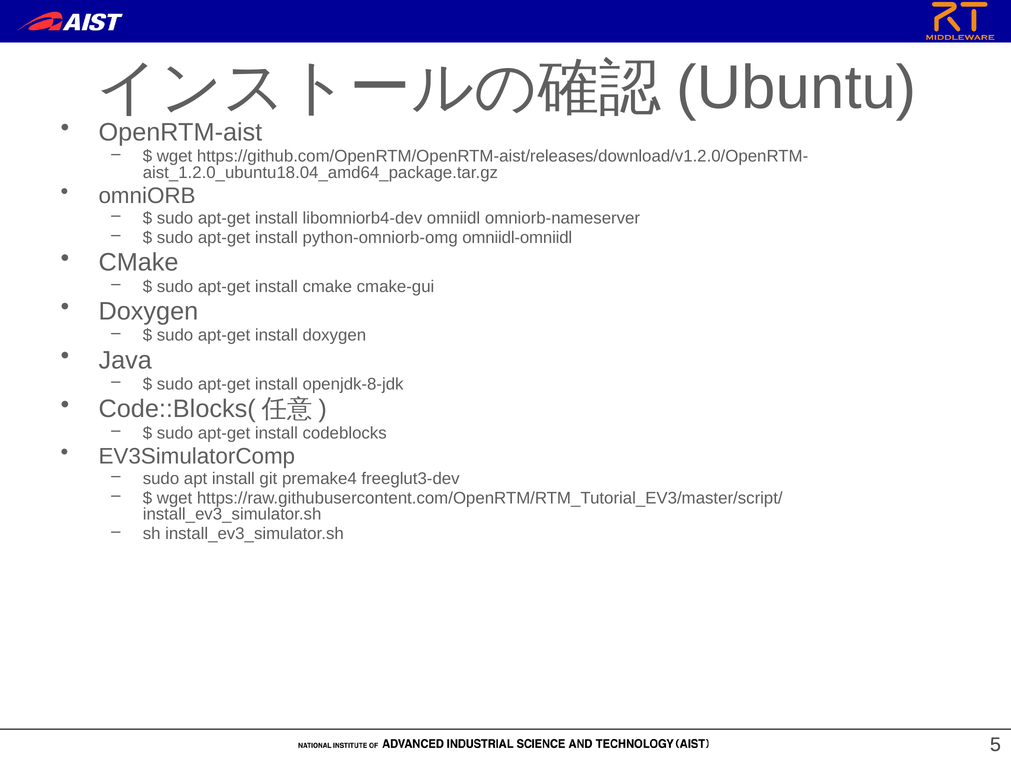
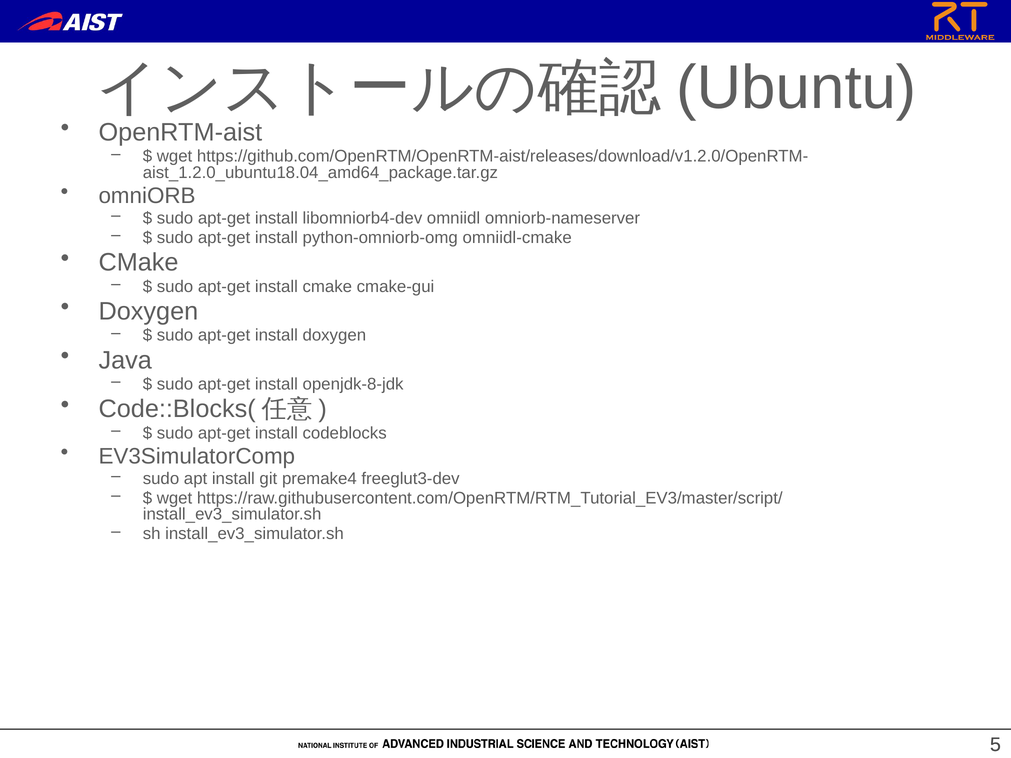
omniidl-omniidl: omniidl-omniidl -> omniidl-cmake
